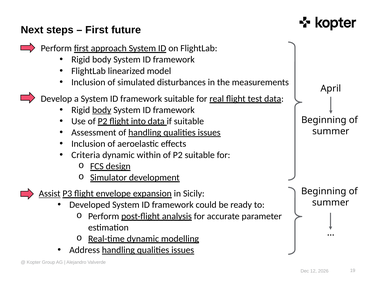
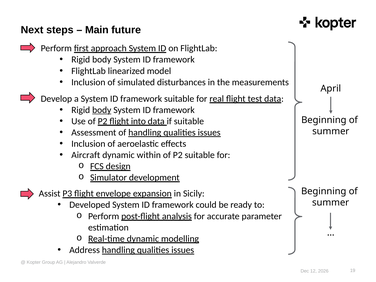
First at (97, 30): First -> Main
Criteria: Criteria -> Aircraft
Assist underline: present -> none
